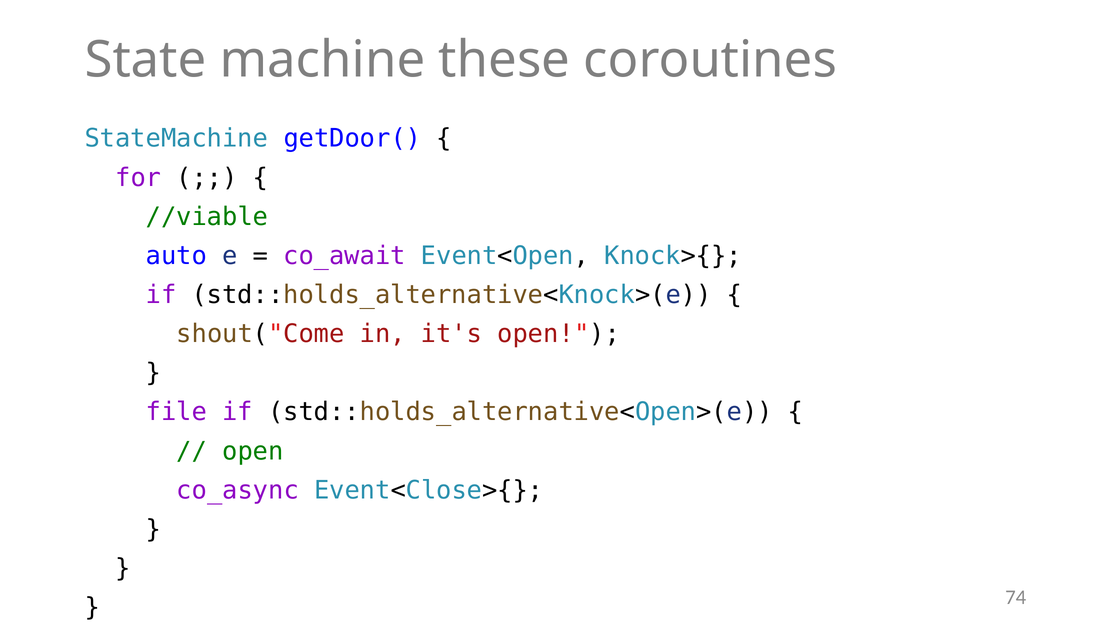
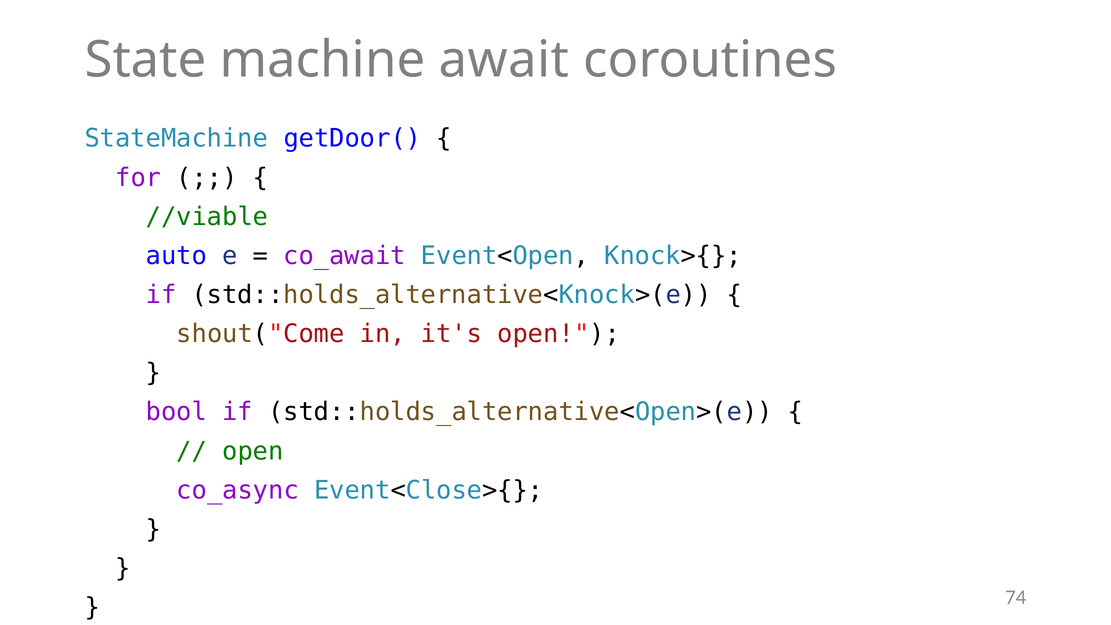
these: these -> await
file: file -> bool
